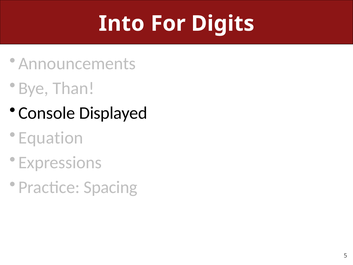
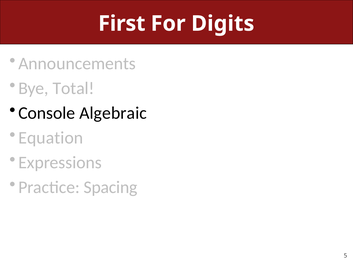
Into: Into -> First
Than: Than -> Total
Displayed: Displayed -> Algebraic
